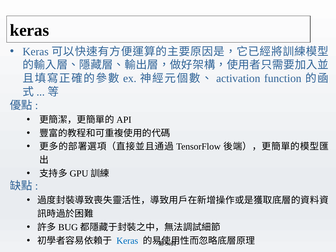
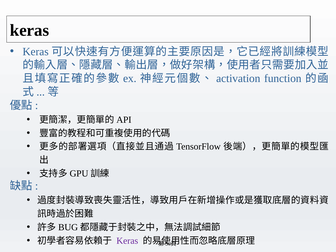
Keras at (127, 241) colour: blue -> purple
